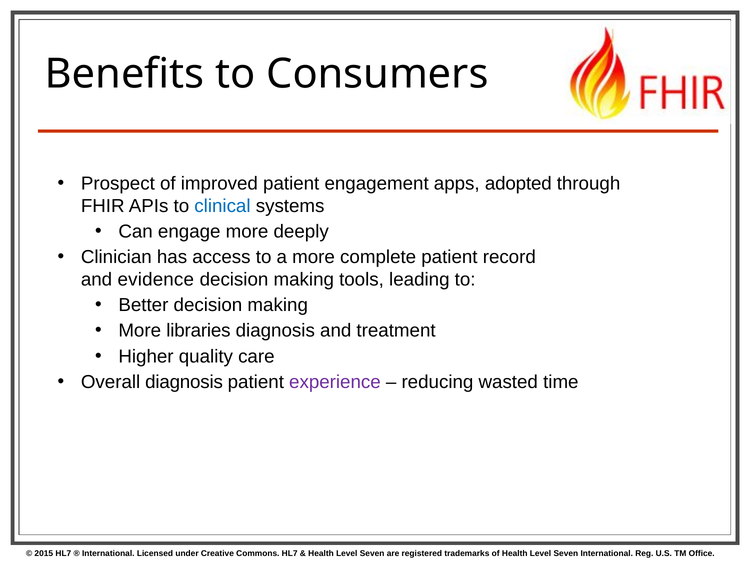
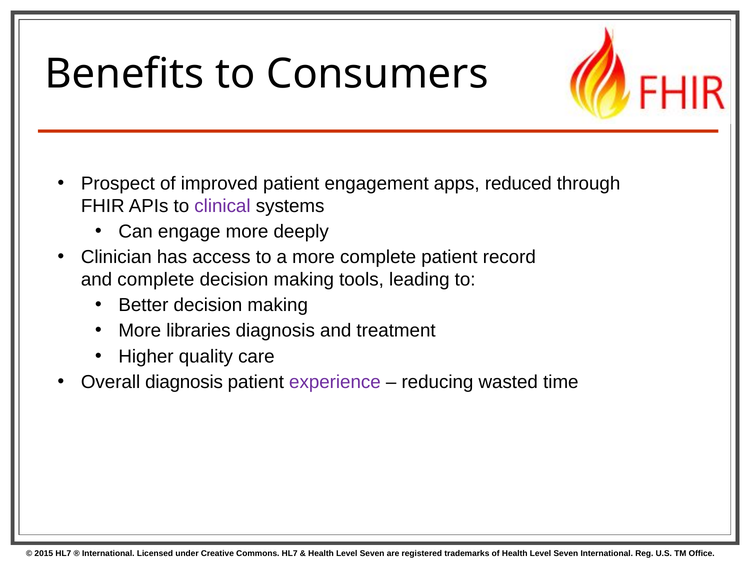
adopted: adopted -> reduced
clinical colour: blue -> purple
and evidence: evidence -> complete
